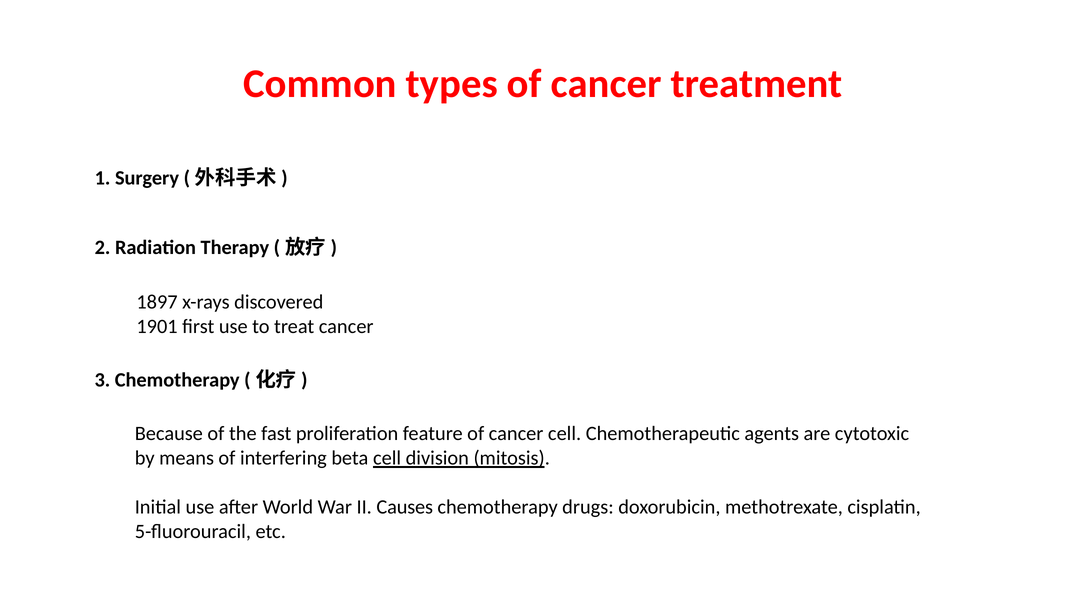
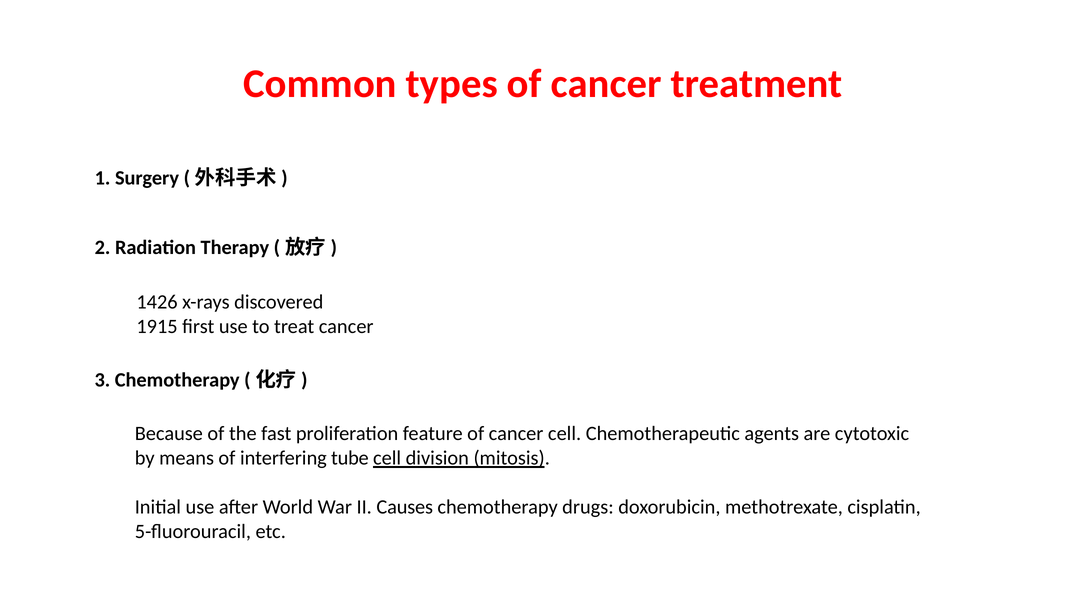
1897: 1897 -> 1426
1901: 1901 -> 1915
beta: beta -> tube
